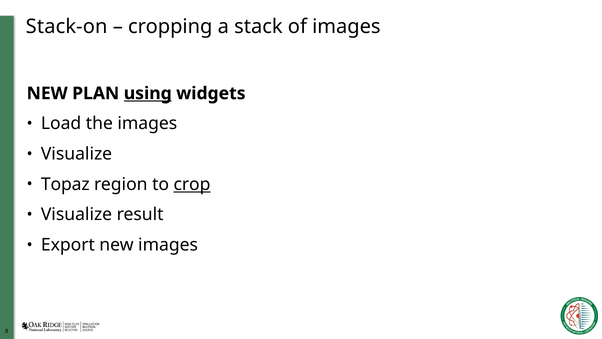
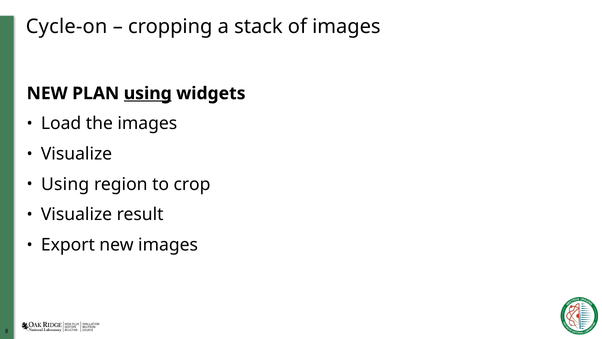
Stack-on: Stack-on -> Cycle-on
Topaz at (65, 184): Topaz -> Using
crop underline: present -> none
